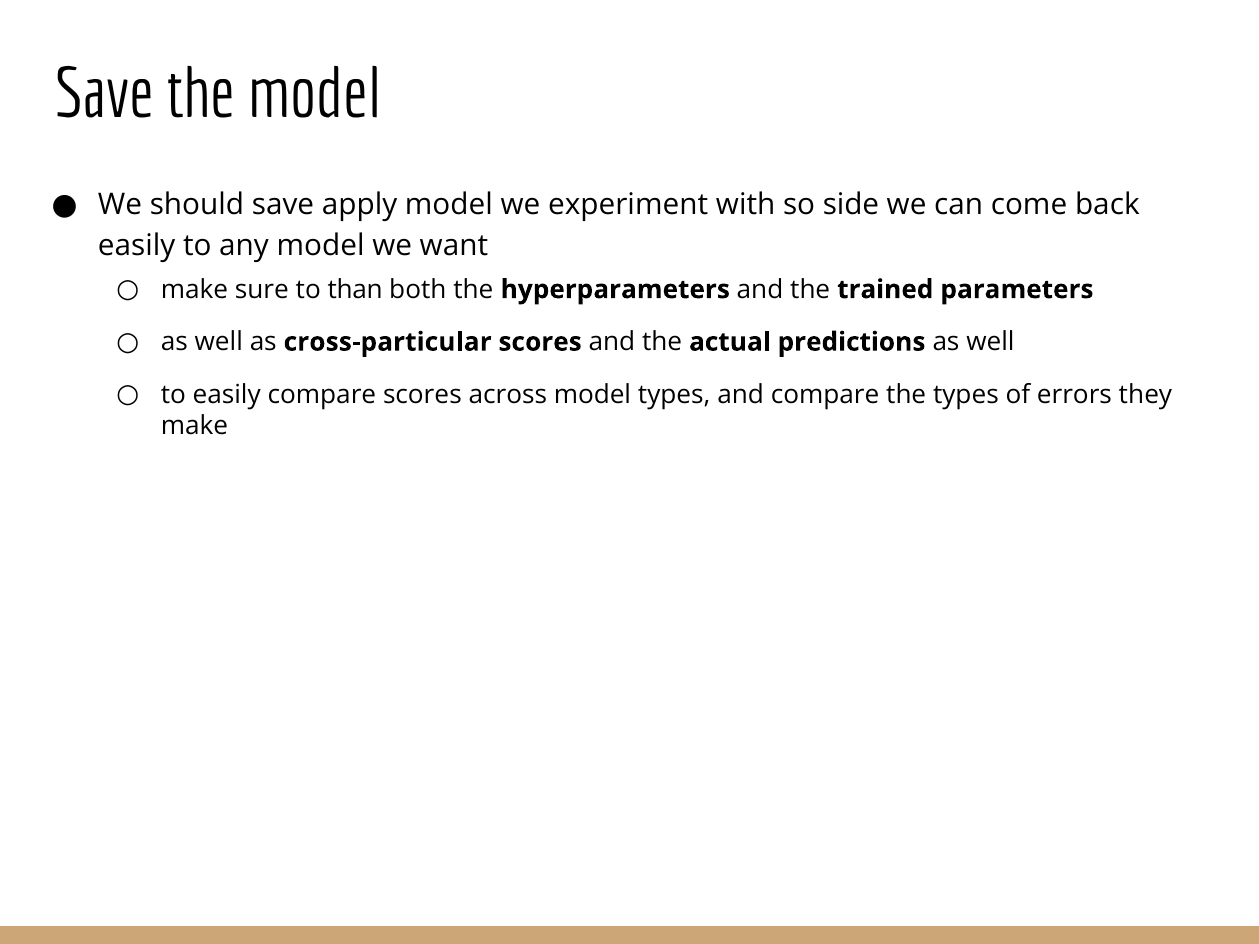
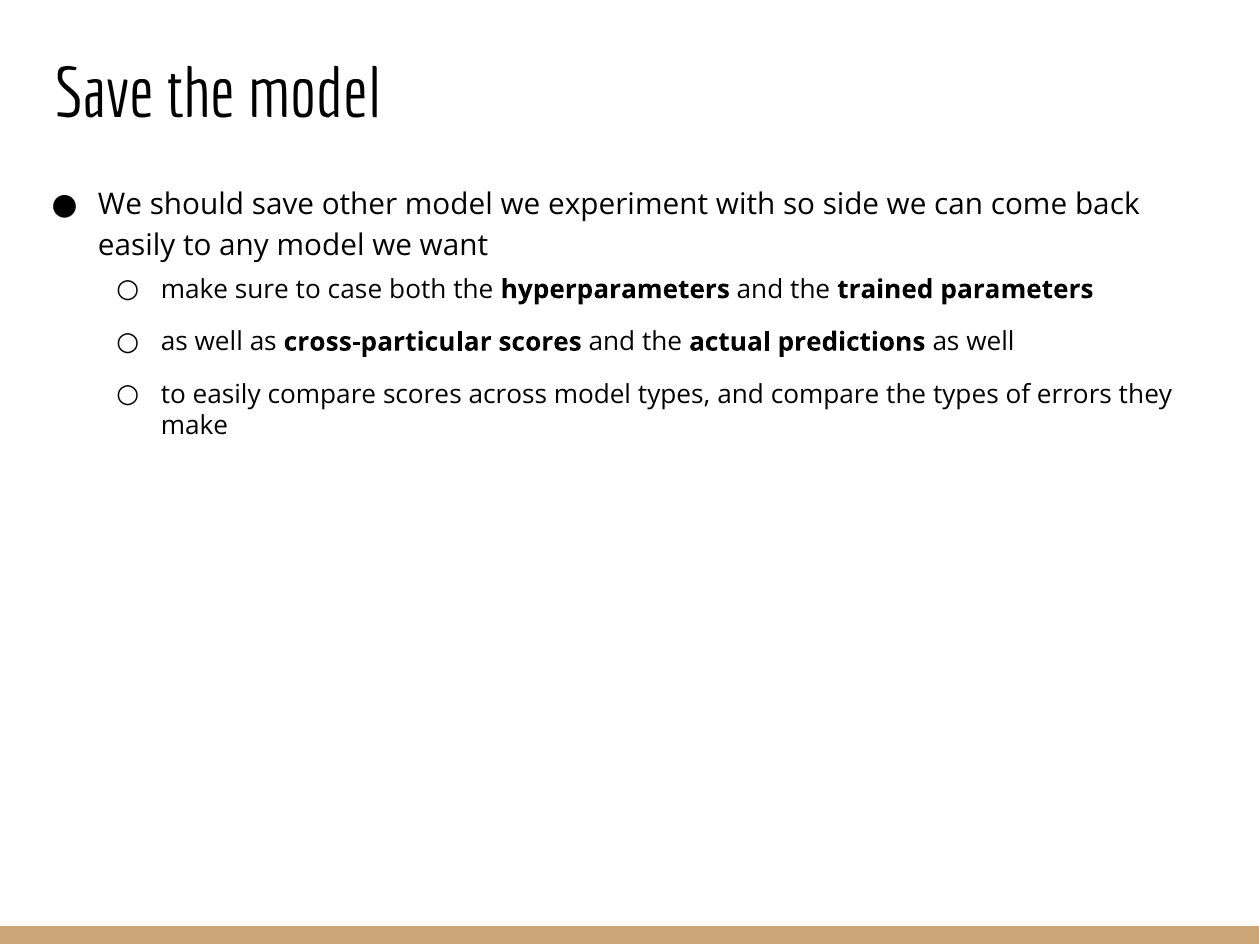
apply: apply -> other
than: than -> case
